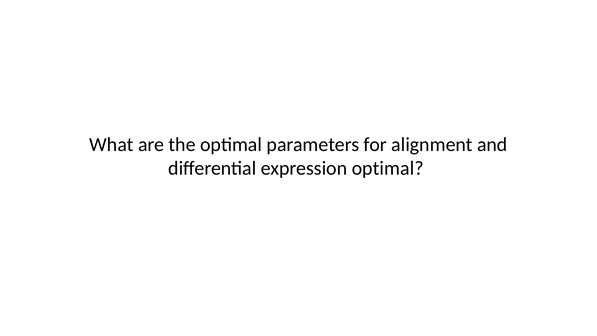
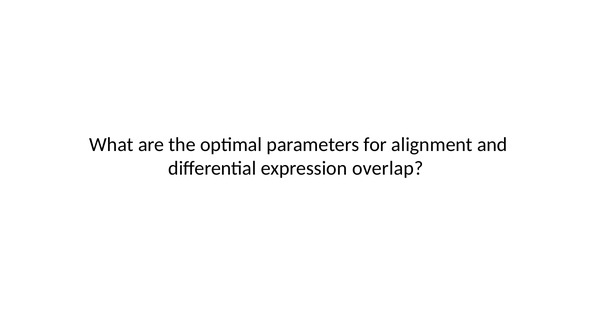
expression optimal: optimal -> overlap
